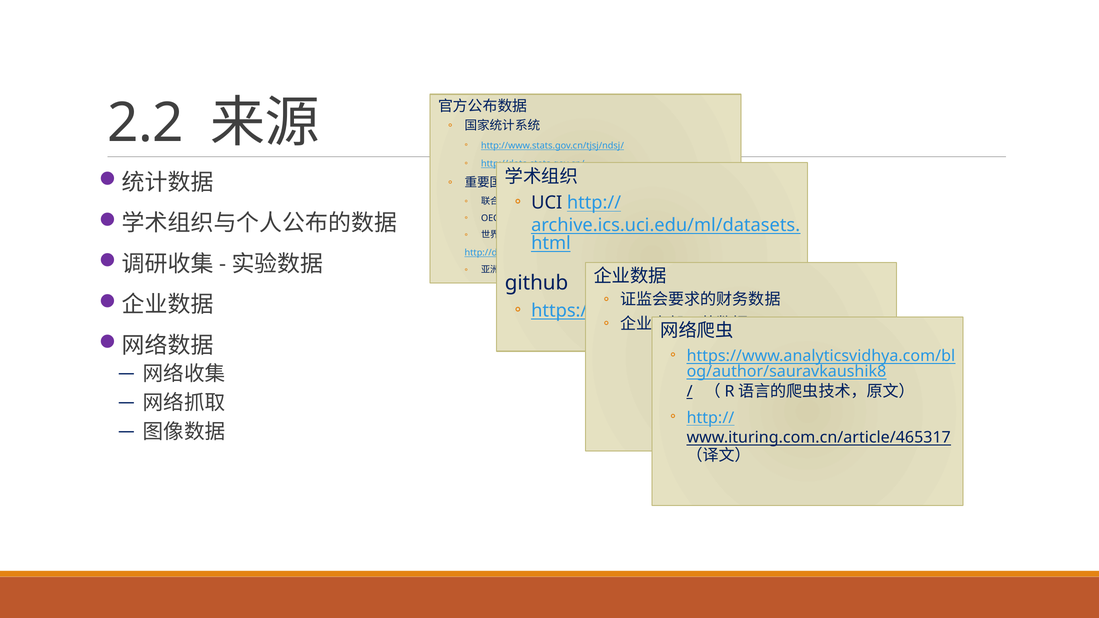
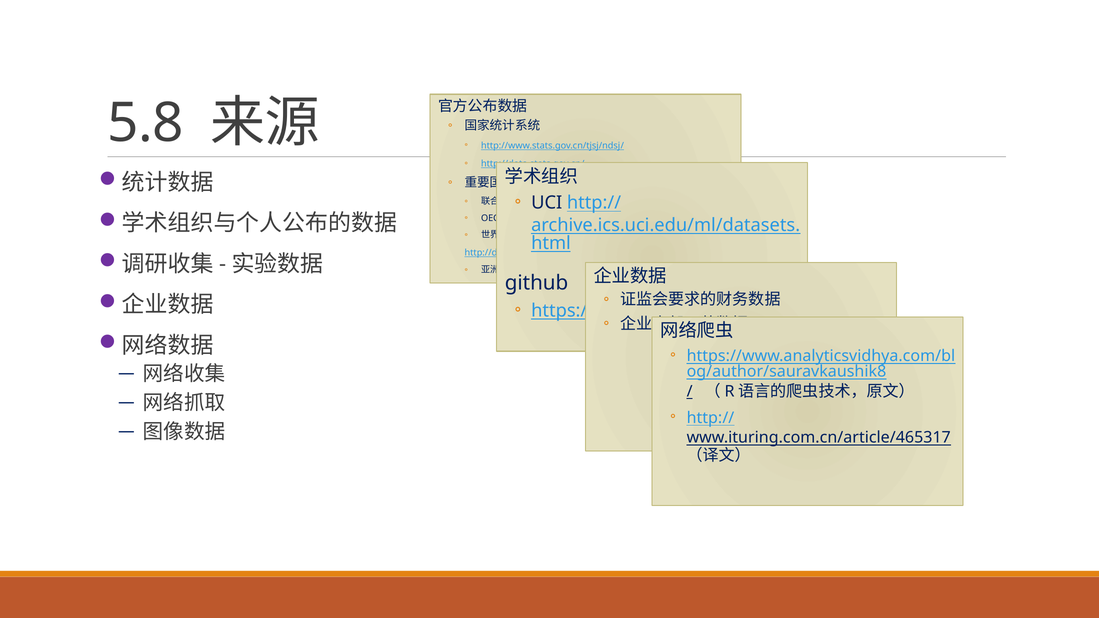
2.2: 2.2 -> 5.8
